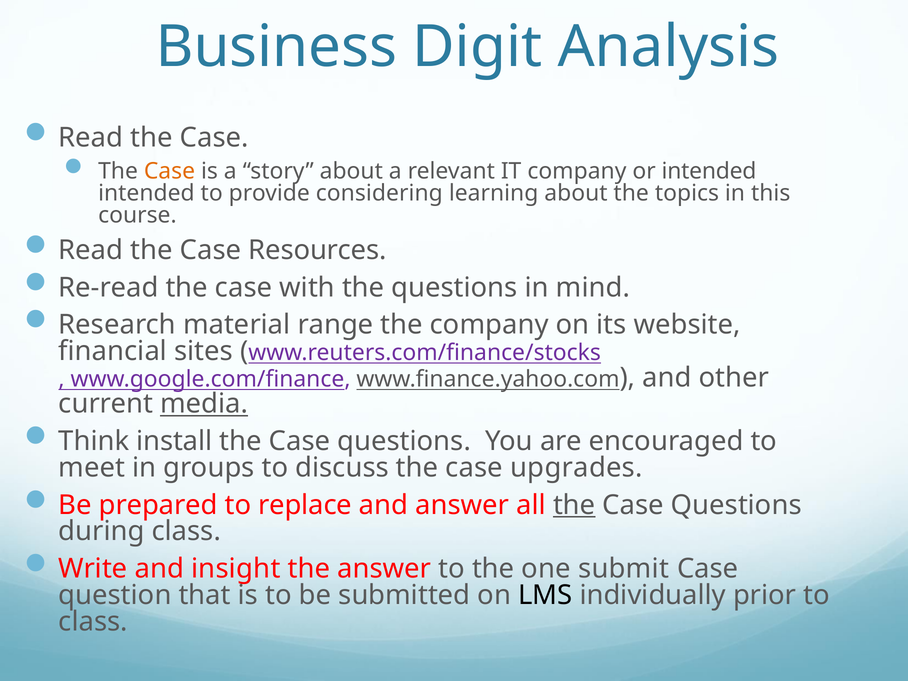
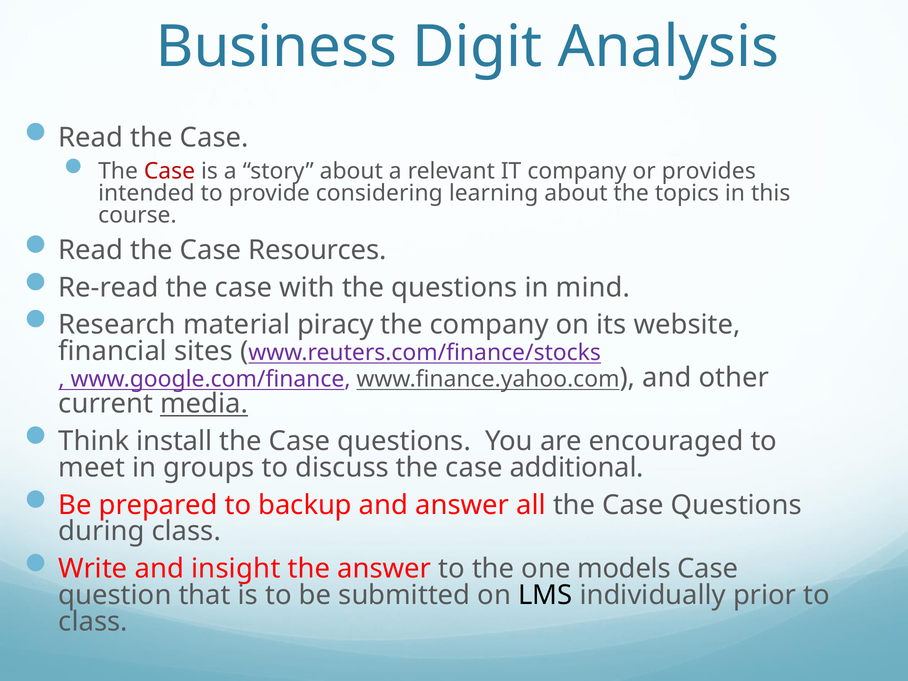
Case at (169, 171) colour: orange -> red
or intended: intended -> provides
range: range -> piracy
upgrades: upgrades -> additional
replace: replace -> backup
the at (574, 505) underline: present -> none
submit: submit -> models
